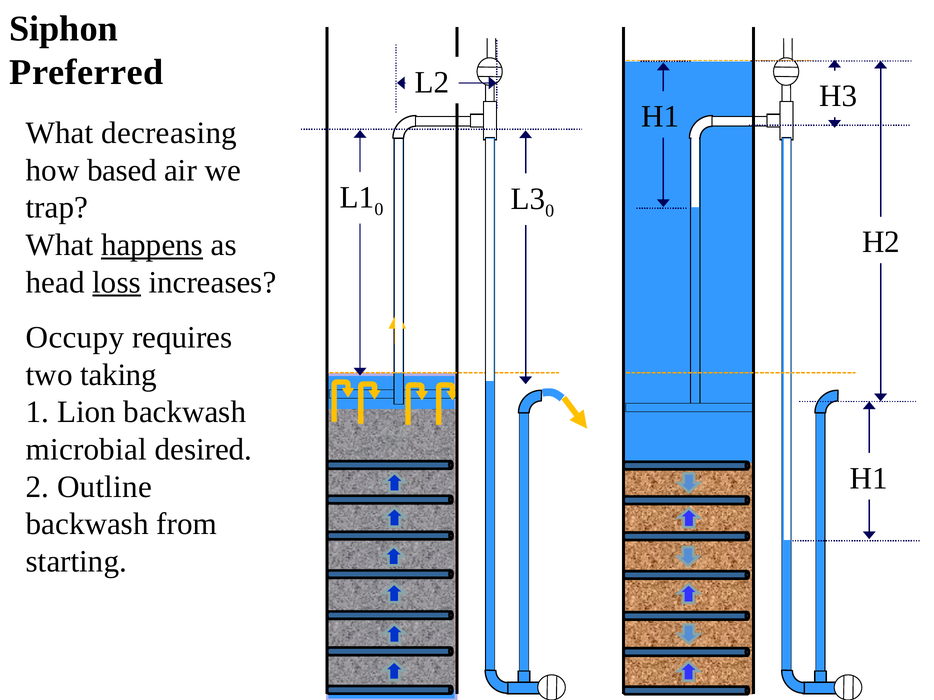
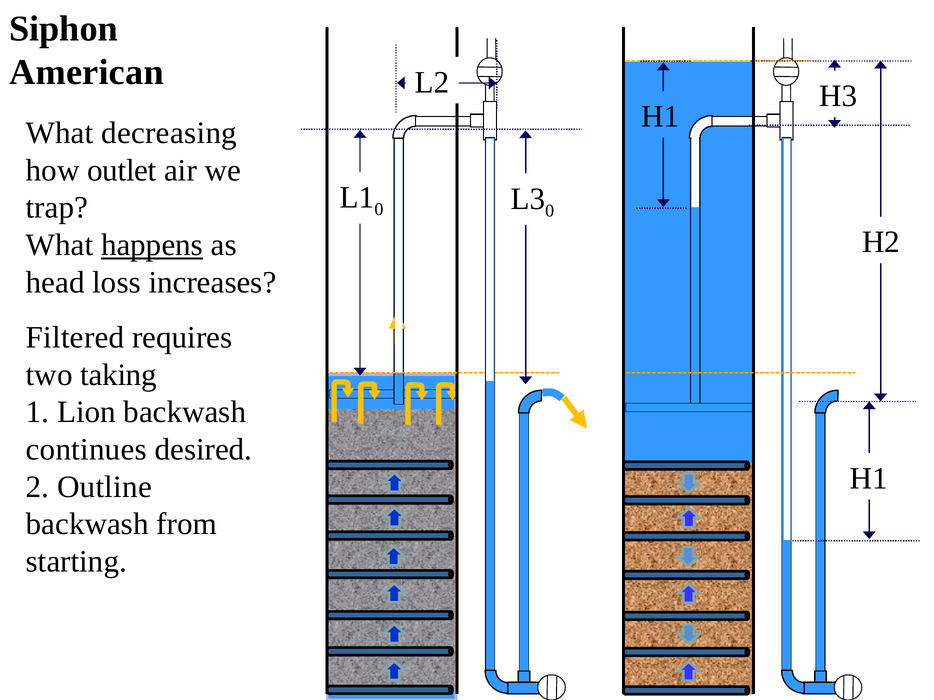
Preferred: Preferred -> American
based: based -> outlet
loss underline: present -> none
Occupy: Occupy -> Filtered
microbial: microbial -> continues
